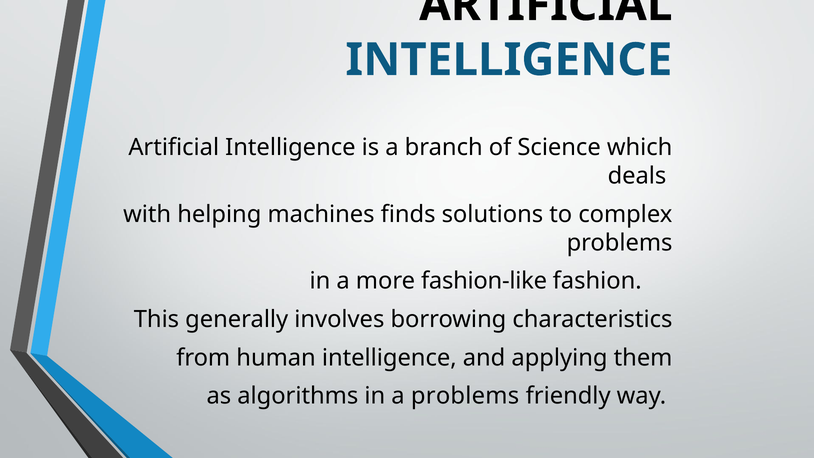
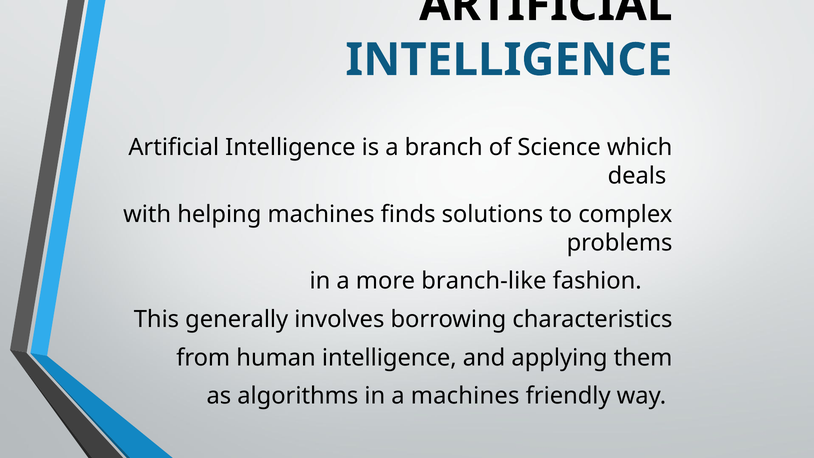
fashion-like: fashion-like -> branch-like
a problems: problems -> machines
